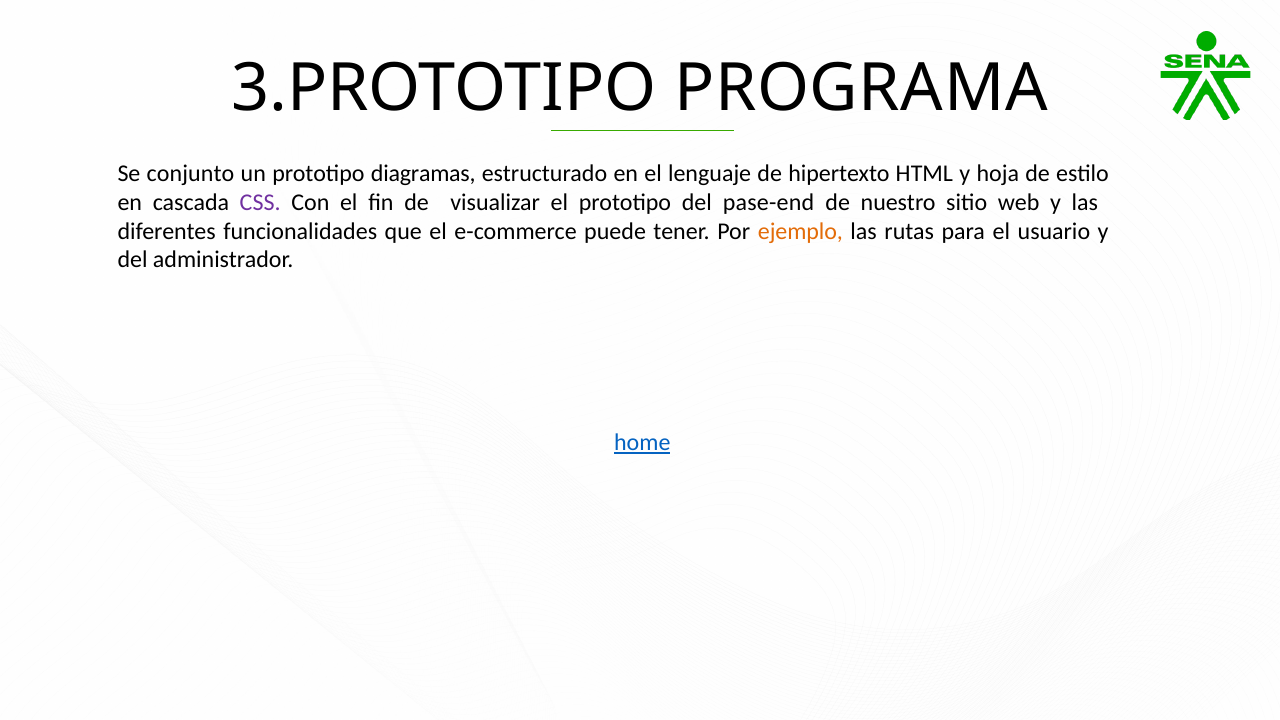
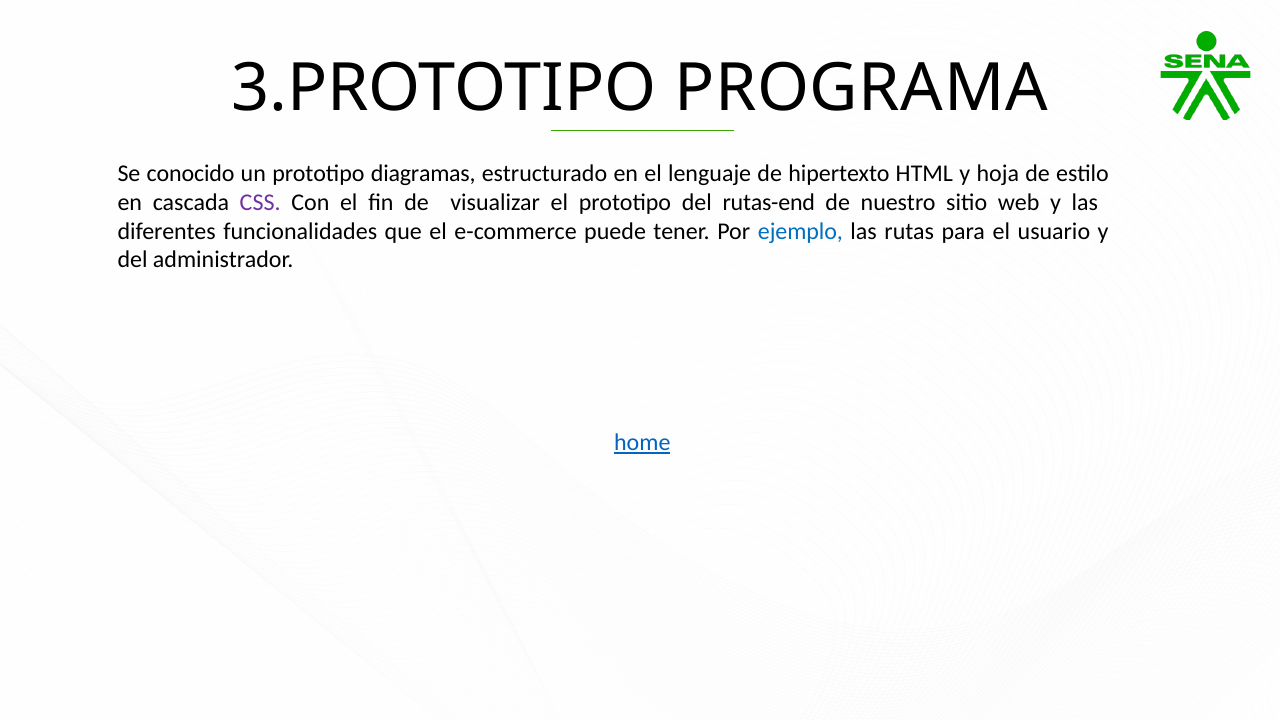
conjunto: conjunto -> conocido
pase-end: pase-end -> rutas-end
ejemplo colour: orange -> blue
